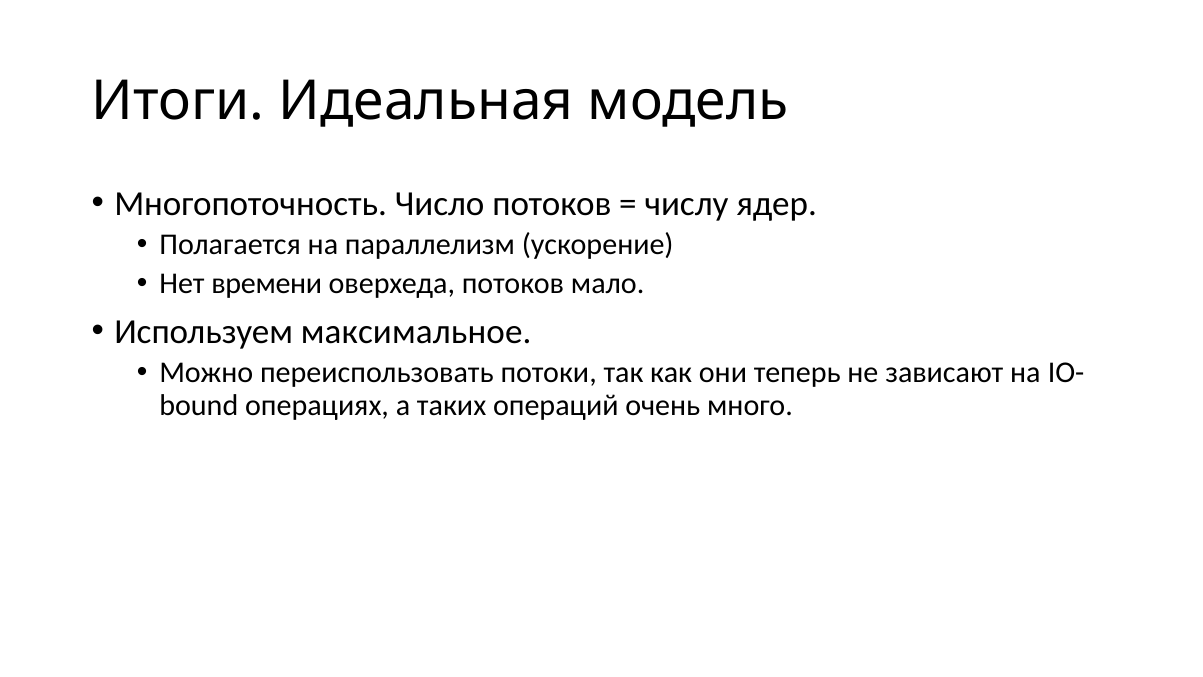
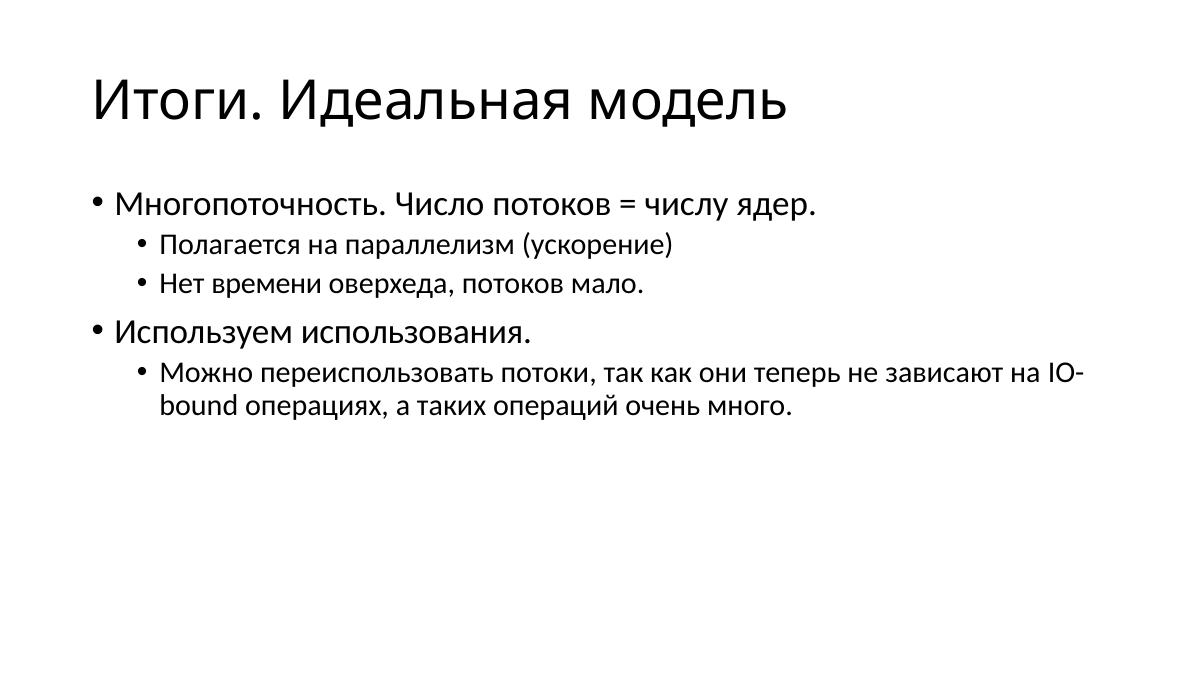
максимальное: максимальное -> использования
